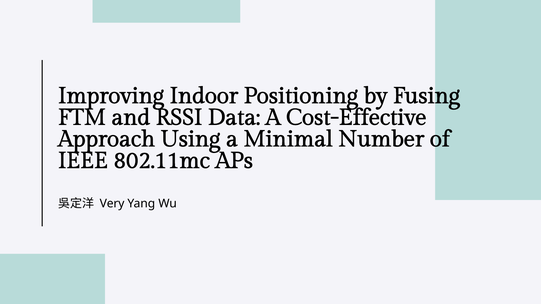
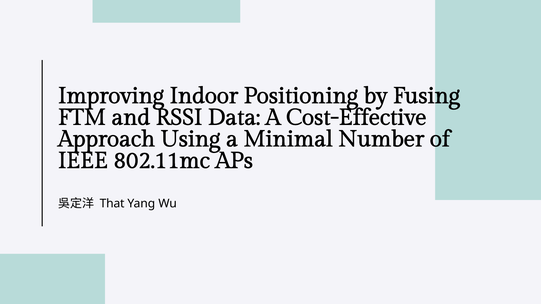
Very: Very -> That
